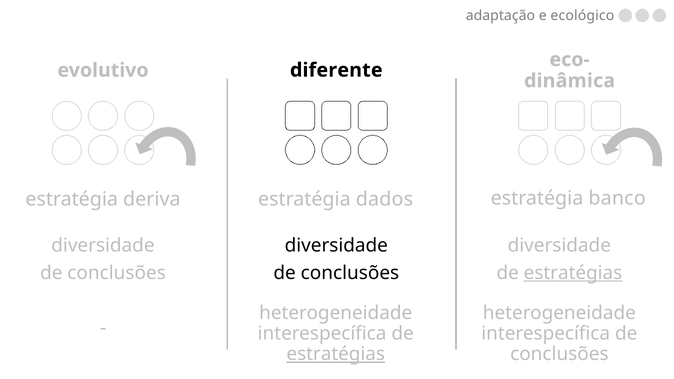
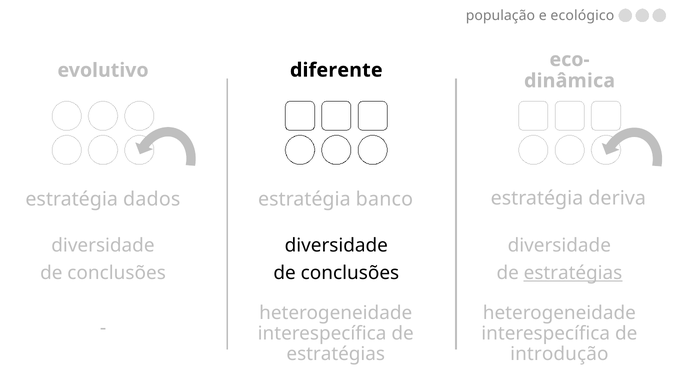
adaptação: adaptação -> população
deriva: deriva -> dados
dados: dados -> banco
banco: banco -> deriva
estratégias at (336, 354) underline: present -> none
conclusões at (559, 354): conclusões -> introdução
